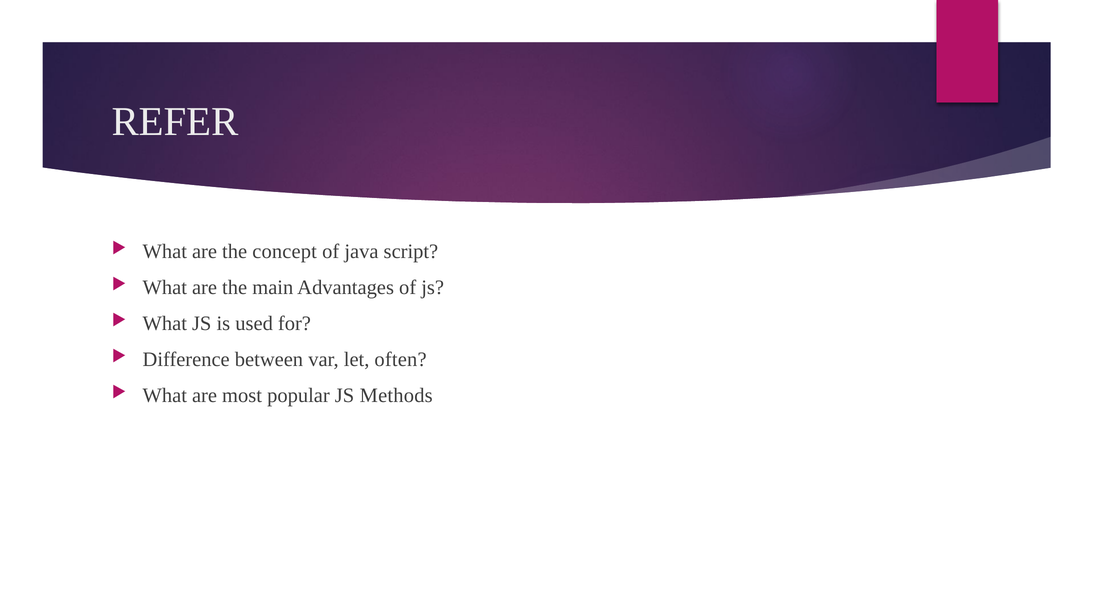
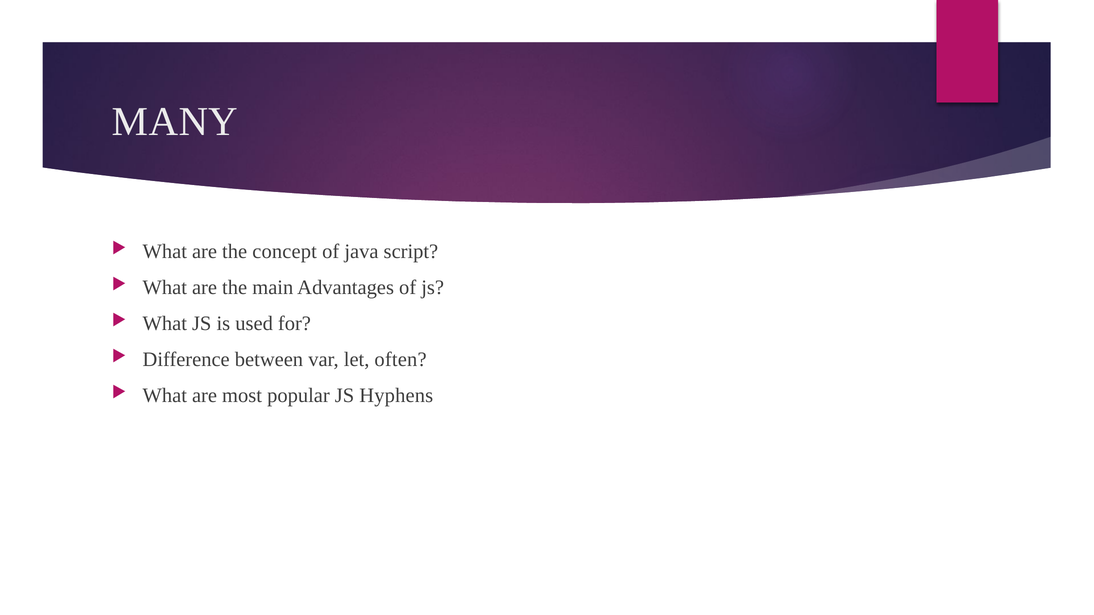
REFER: REFER -> MANY
Methods: Methods -> Hyphens
